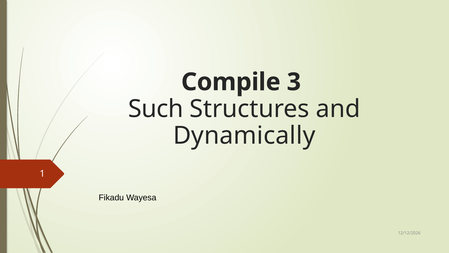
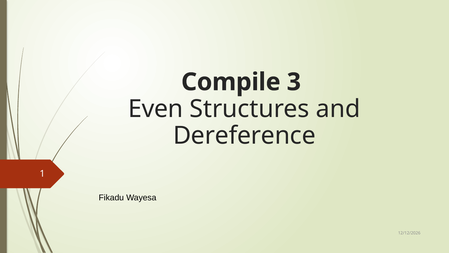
Such: Such -> Even
Dynamically: Dynamically -> Dereference
